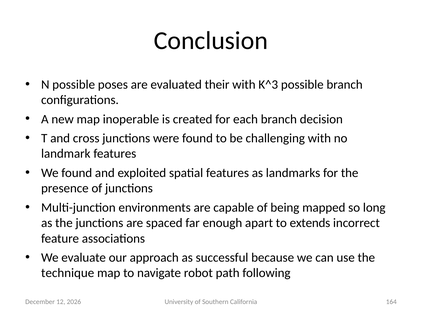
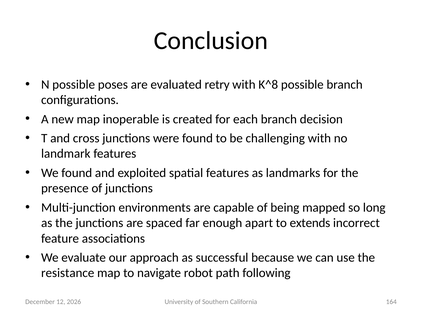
their: their -> retry
K^3: K^3 -> K^8
technique: technique -> resistance
